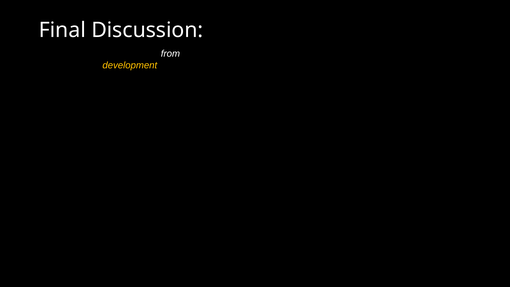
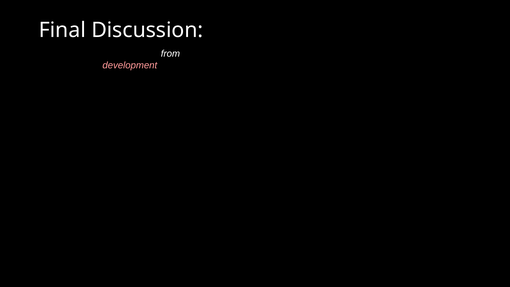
development colour: yellow -> pink
